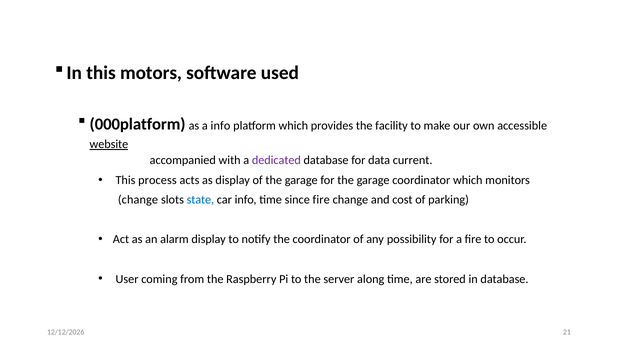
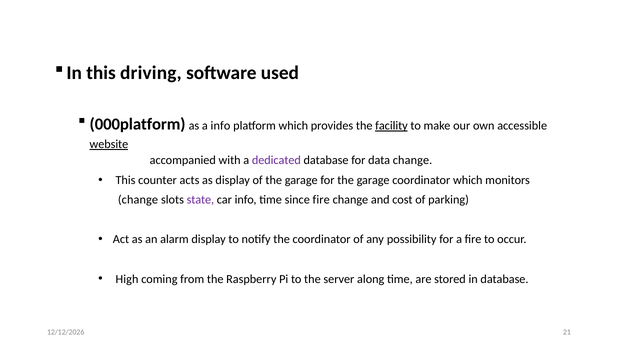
motors: motors -> driving
facility underline: none -> present
data current: current -> change
process: process -> counter
state colour: blue -> purple
User: User -> High
